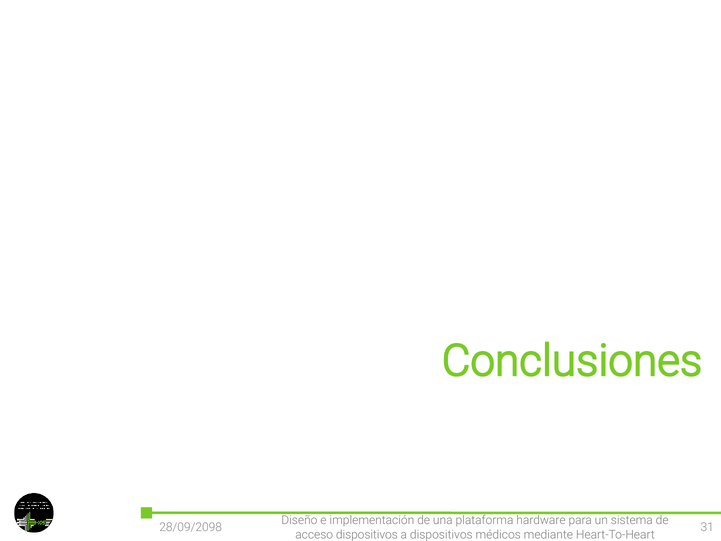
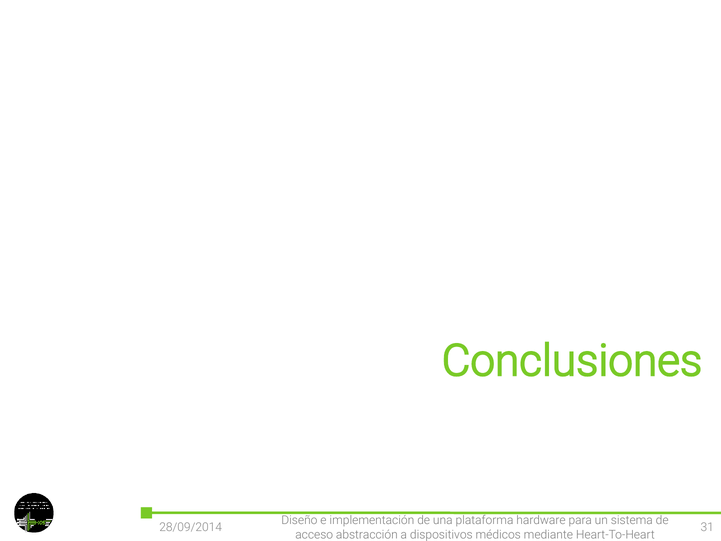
28/09/2098: 28/09/2098 -> 28/09/2014
acceso dispositivos: dispositivos -> abstracción
